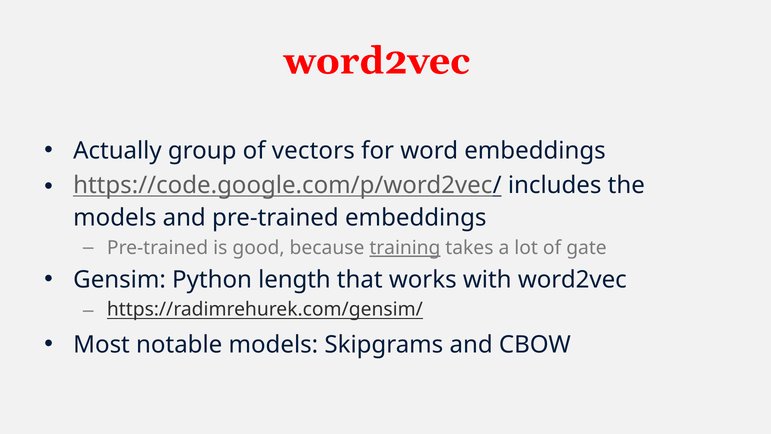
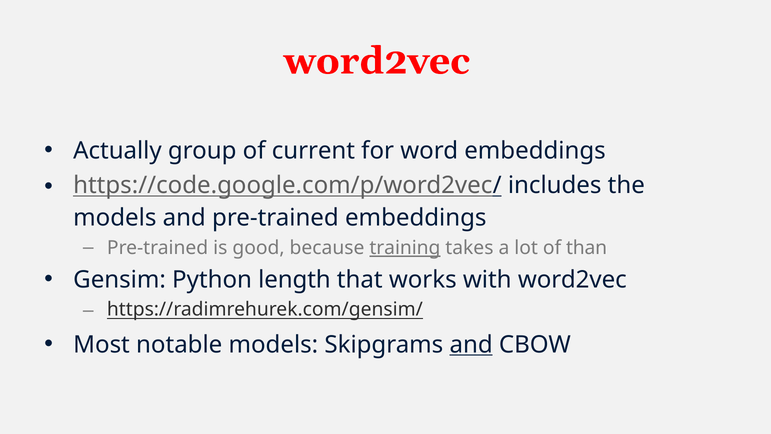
vectors: vectors -> current
gate: gate -> than
and at (471, 344) underline: none -> present
